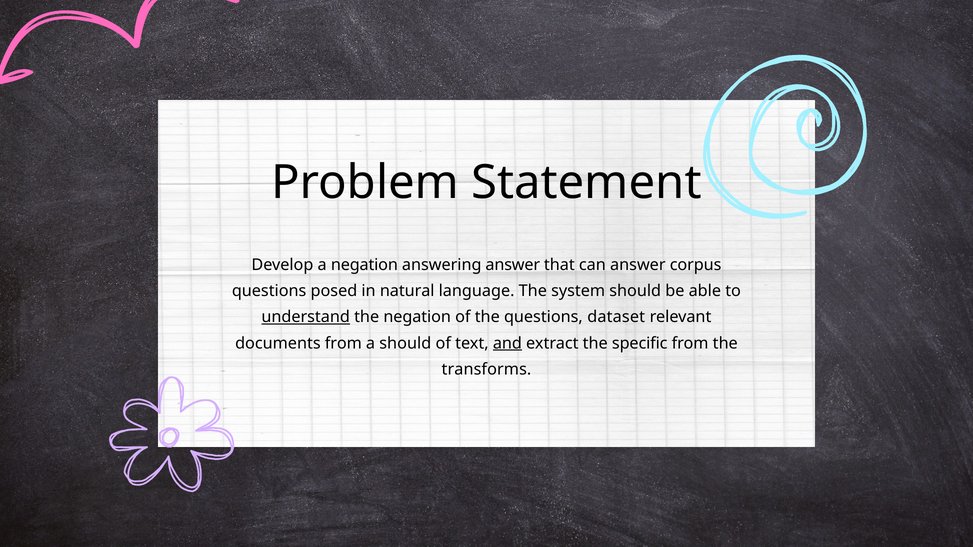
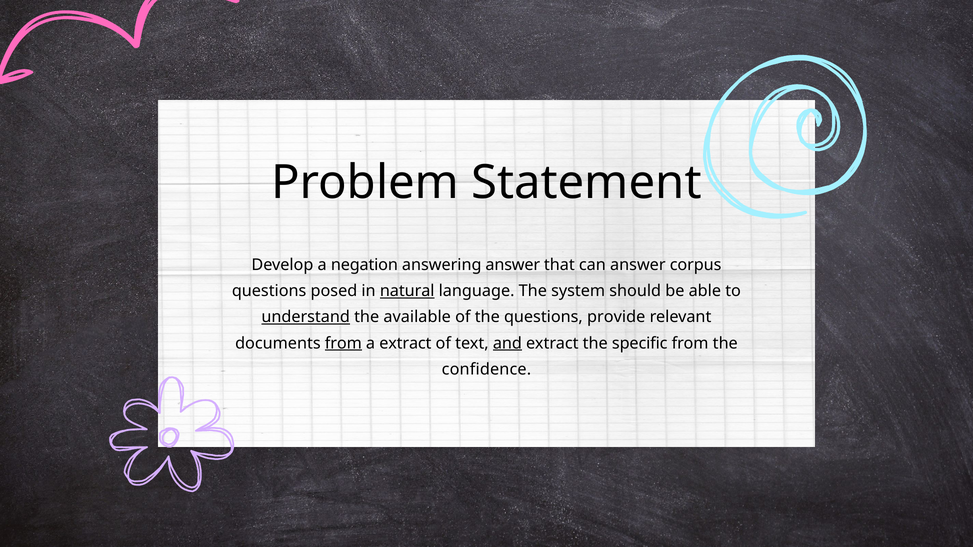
natural underline: none -> present
the negation: negation -> available
dataset: dataset -> provide
from at (343, 343) underline: none -> present
a should: should -> extract
transforms: transforms -> confidence
